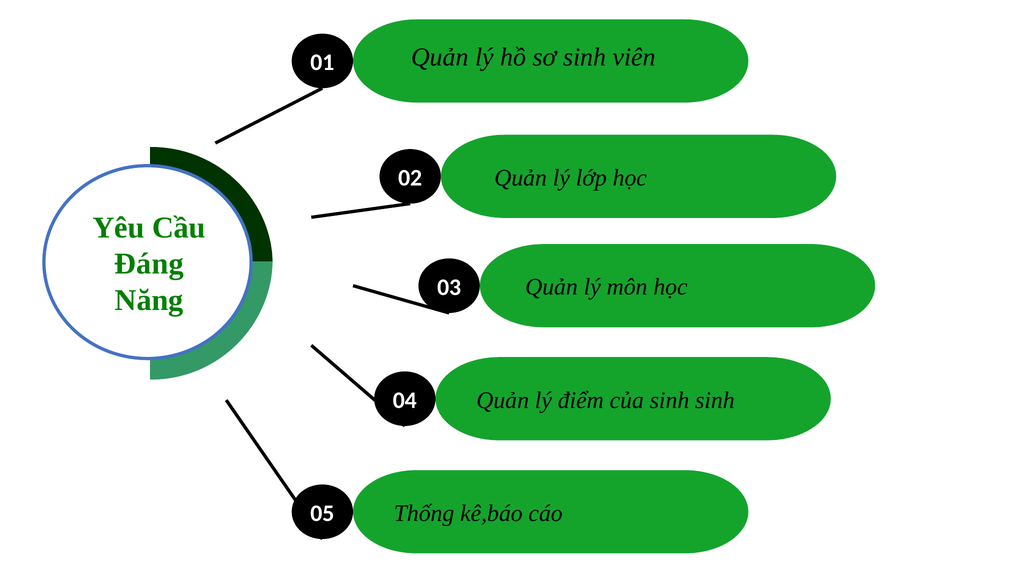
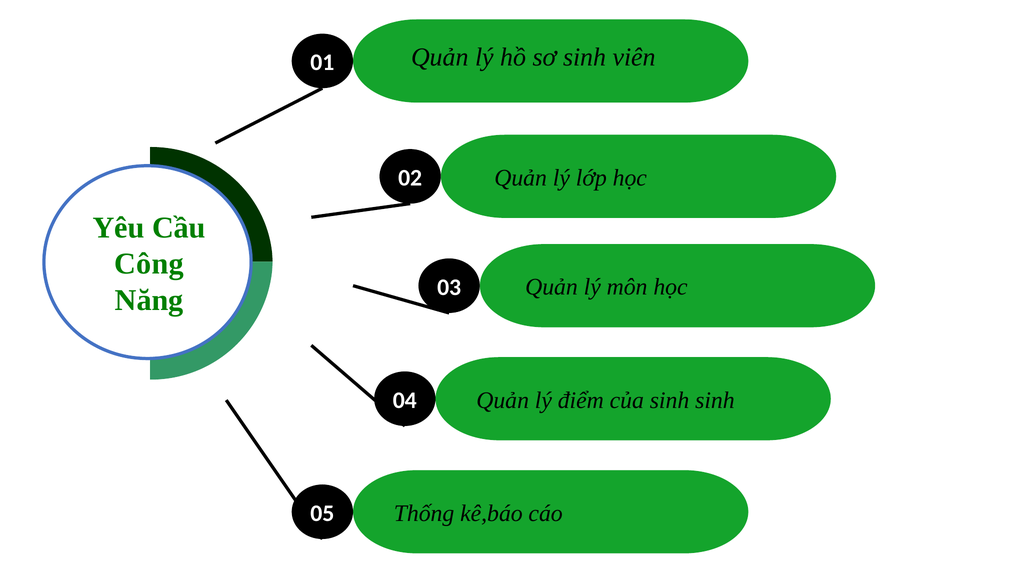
Đáng: Đáng -> Công
